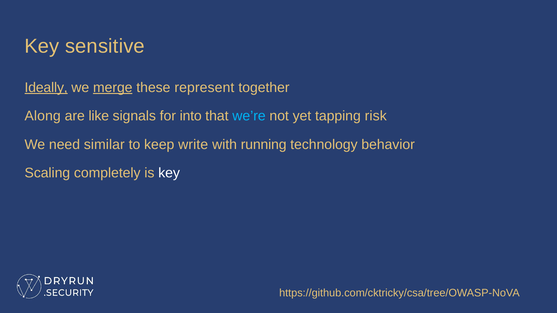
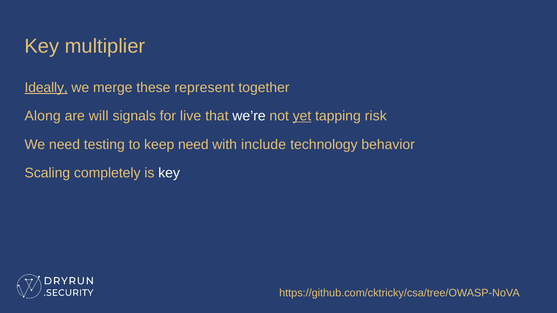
sensitive: sensitive -> multiplier
merge underline: present -> none
like: like -> will
into: into -> live
we’re colour: light blue -> white
yet underline: none -> present
similar: similar -> testing
keep write: write -> need
running: running -> include
